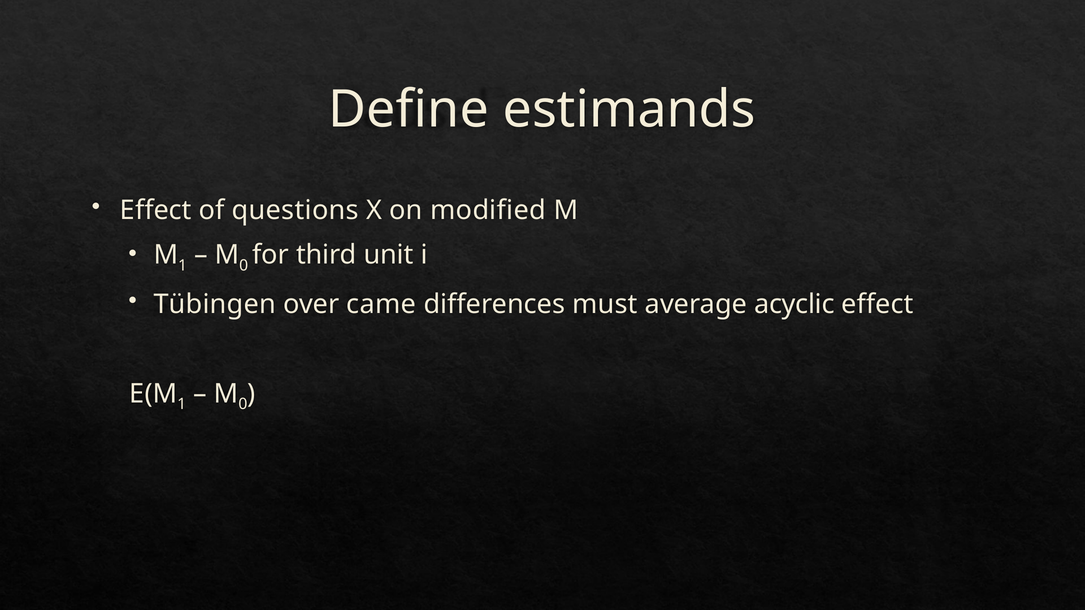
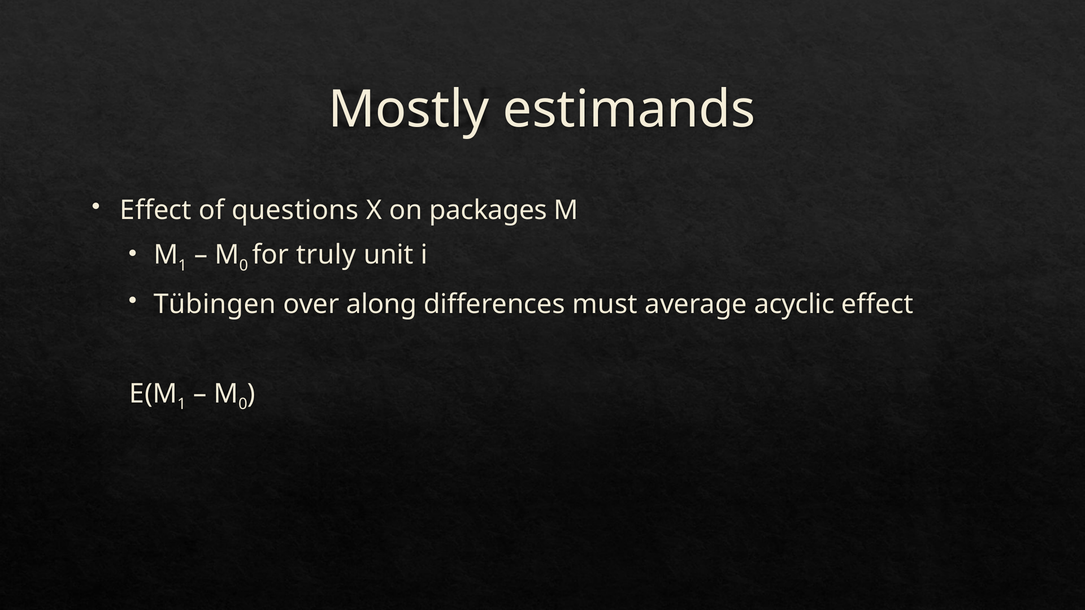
Define: Define -> Mostly
modified: modified -> packages
third: third -> truly
came: came -> along
